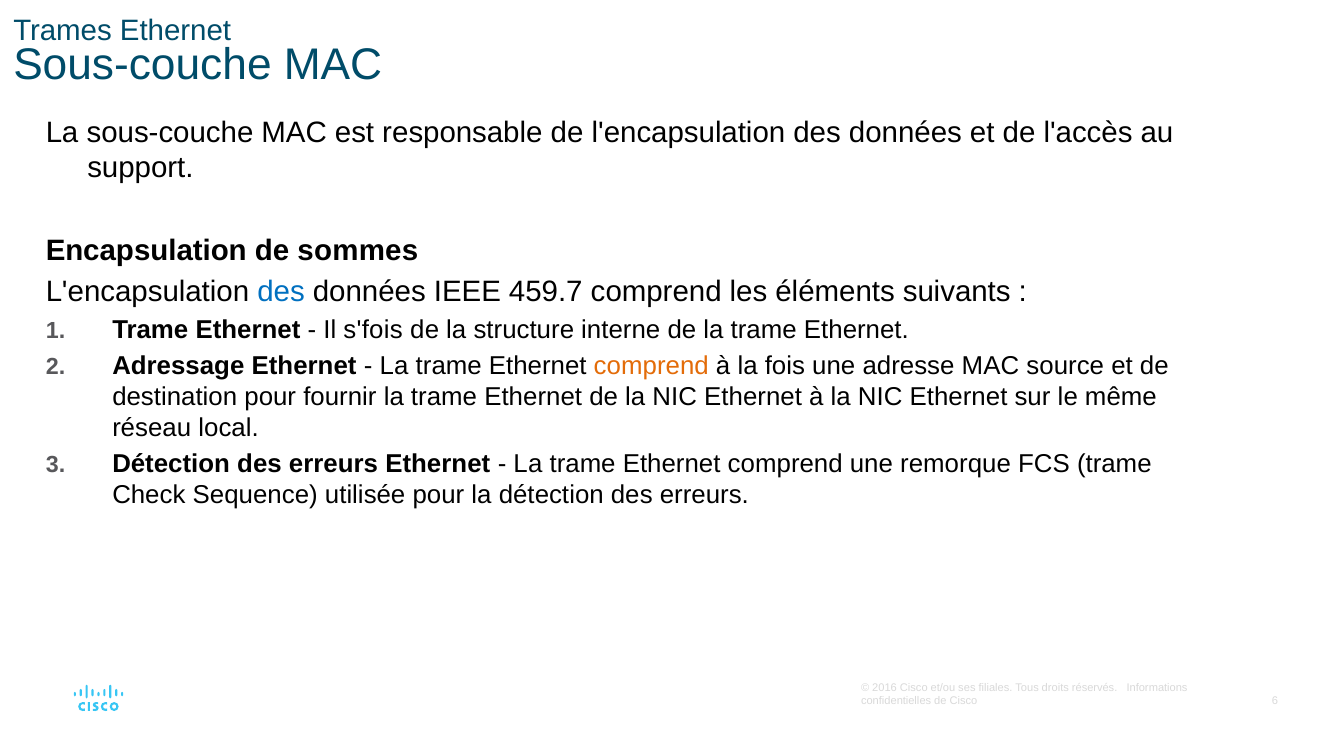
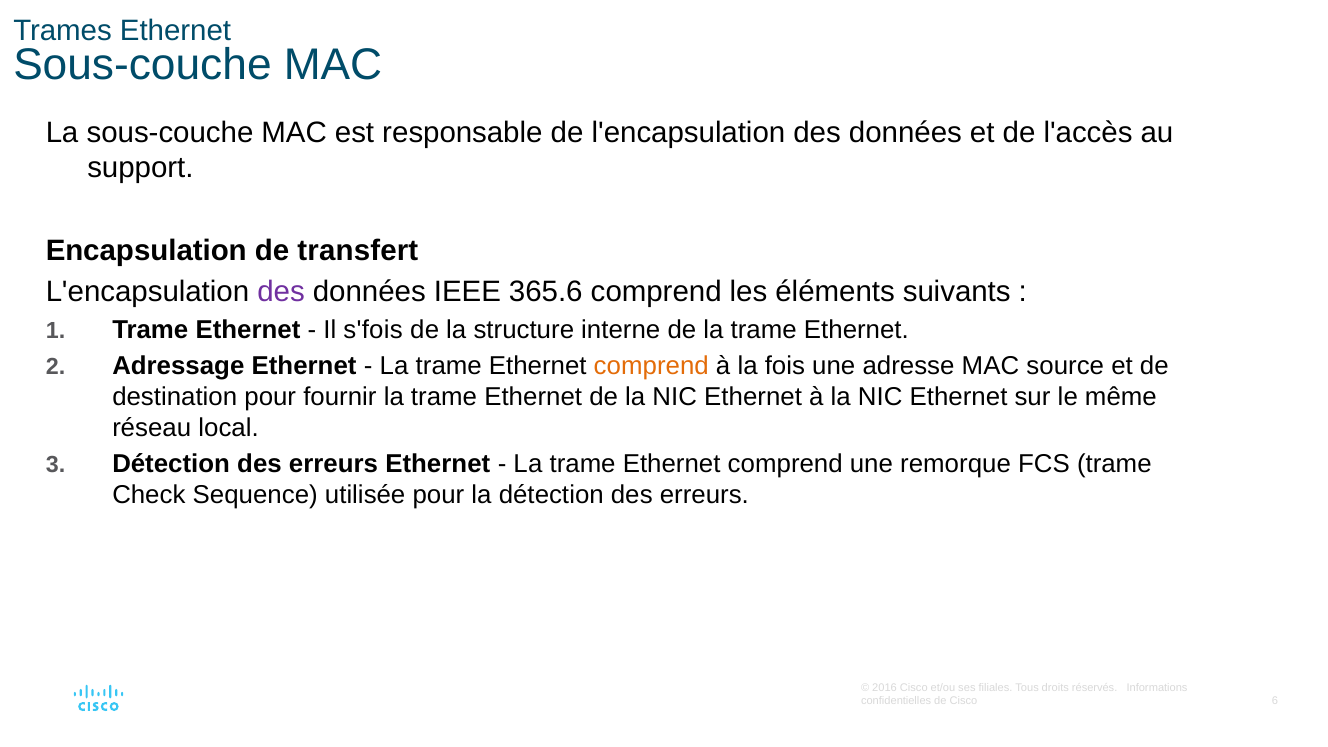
sommes: sommes -> transfert
des at (281, 292) colour: blue -> purple
459.7: 459.7 -> 365.6
